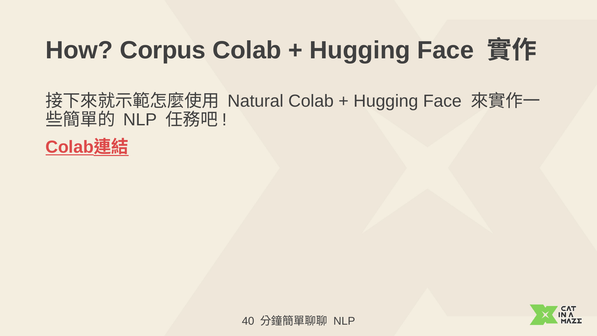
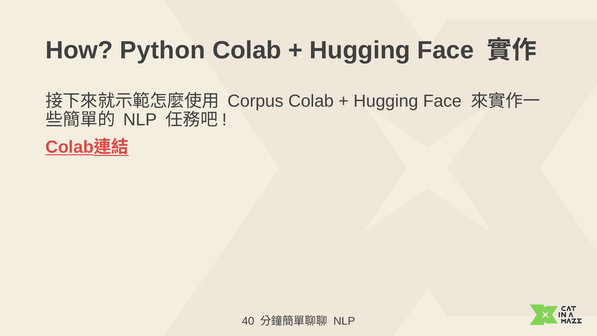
Corpus: Corpus -> Python
Natural: Natural -> Corpus
